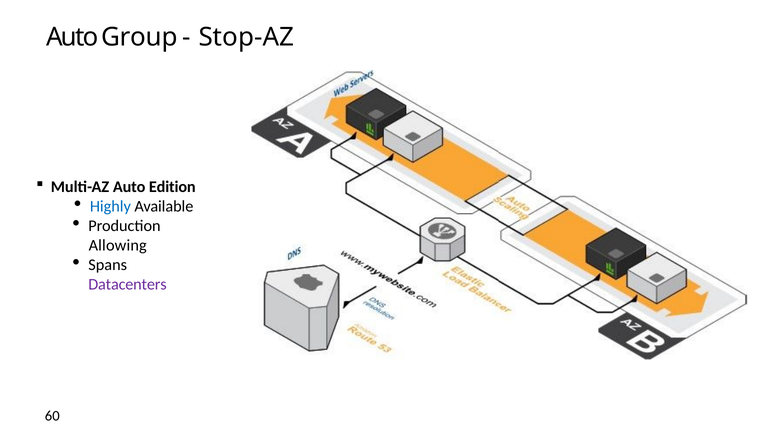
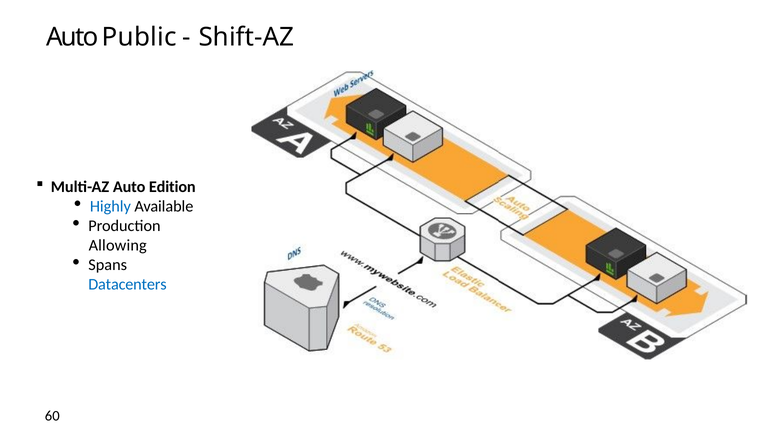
Group: Group -> Public
Stop-AZ: Stop-AZ -> Shift-AZ
Datacenters colour: purple -> blue
